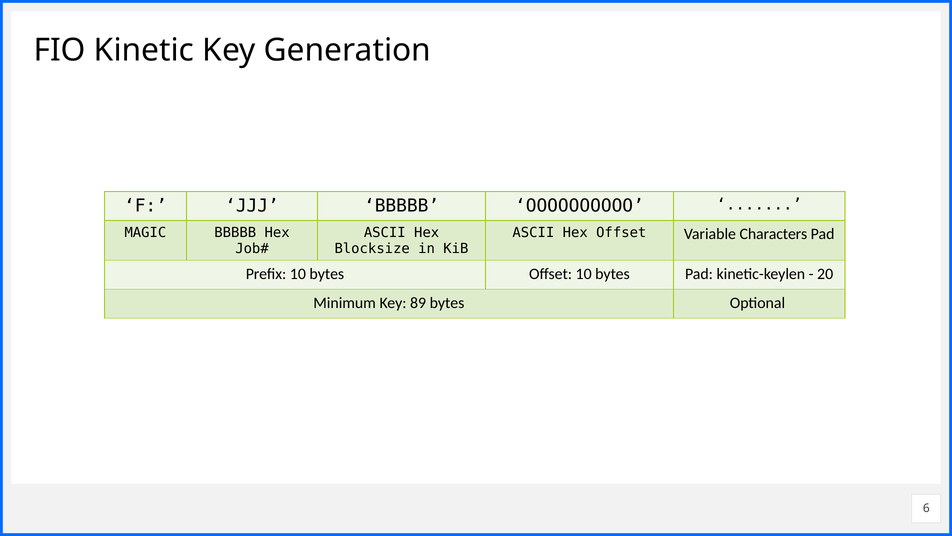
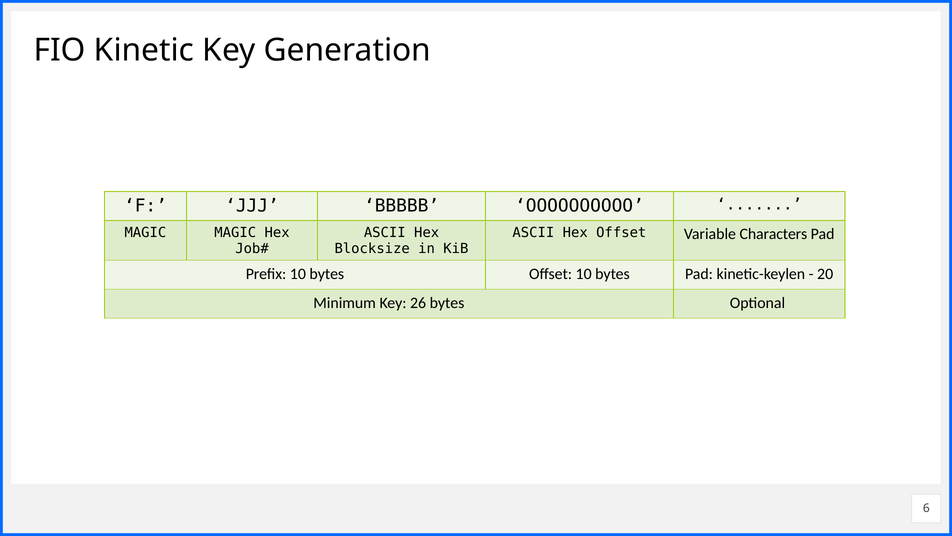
MAGIC BBBBB: BBBBB -> MAGIC
89: 89 -> 26
